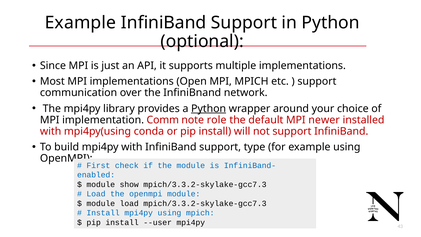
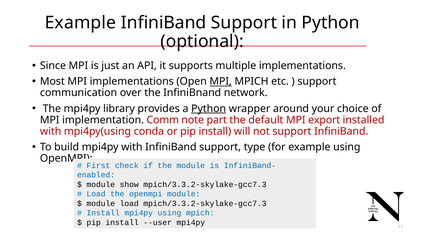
MPI at (221, 81) underline: none -> present
role: role -> part
newer: newer -> export
